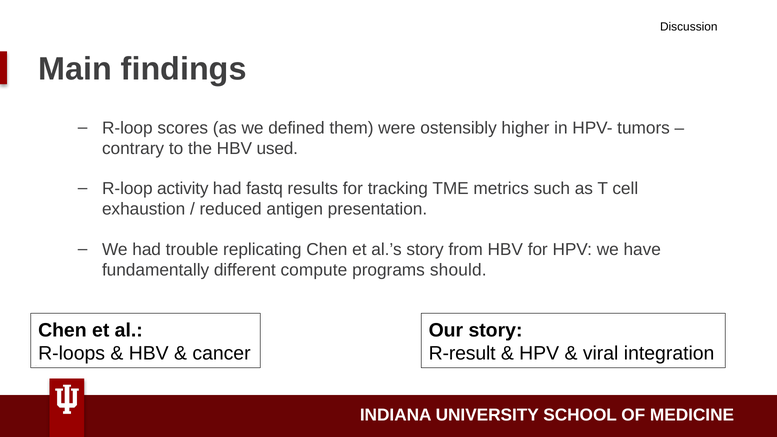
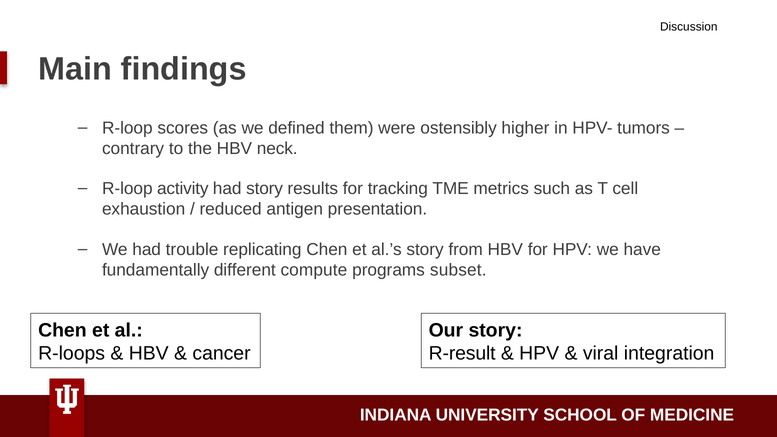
used: used -> neck
had fastq: fastq -> story
should: should -> subset
